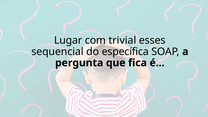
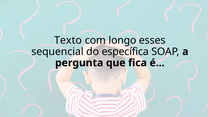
Lugar: Lugar -> Texto
trivial: trivial -> longo
